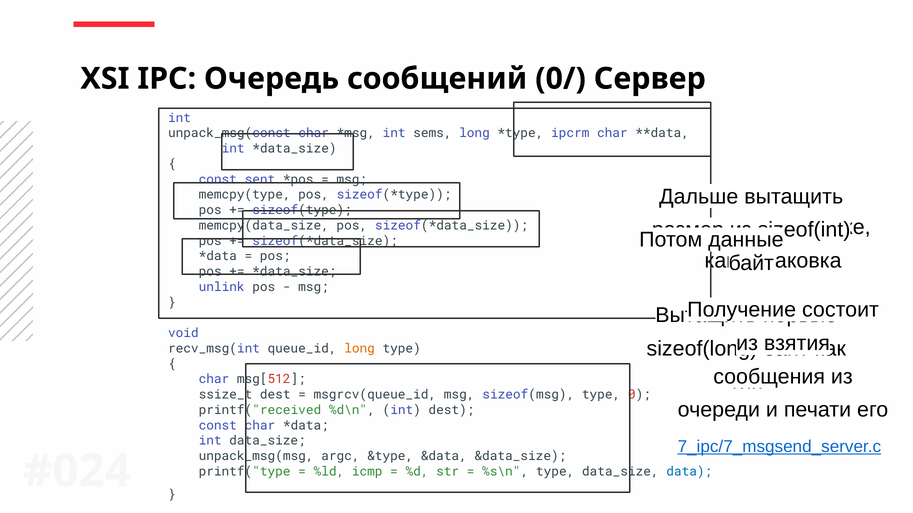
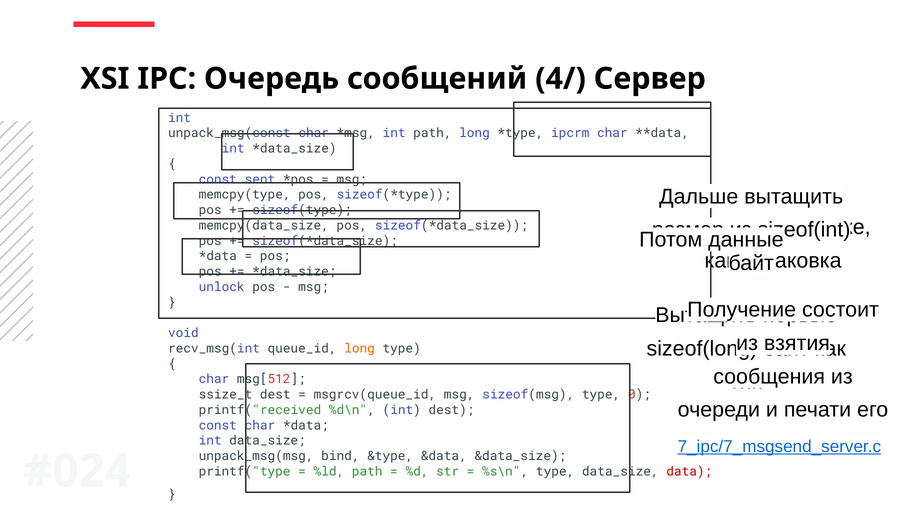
0/: 0/ -> 4/
int sems: sems -> path
unlink: unlink -> unlock
argc: argc -> bind
%ld icmp: icmp -> path
data colour: blue -> red
